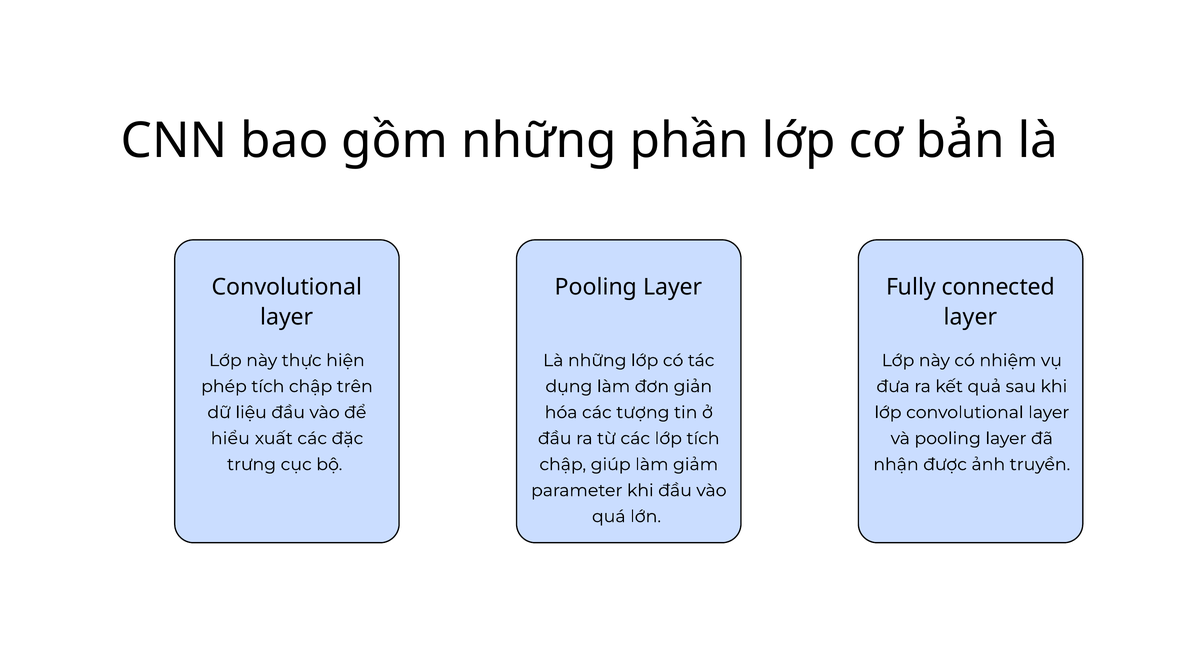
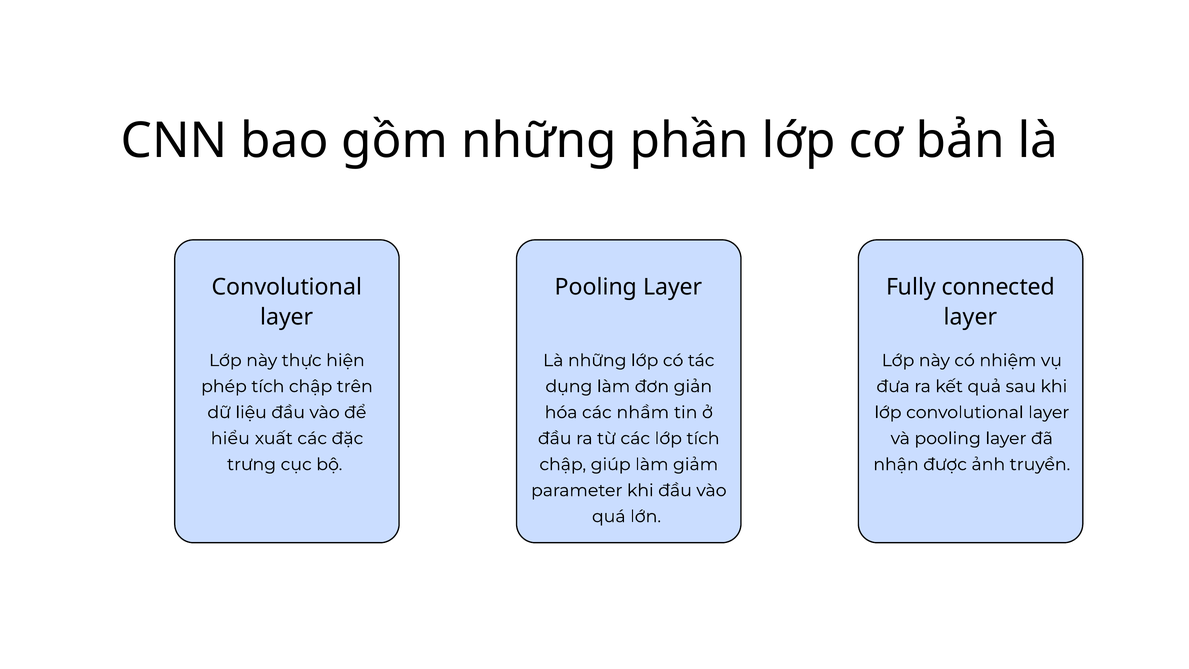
tượng: tượng -> nhầm
